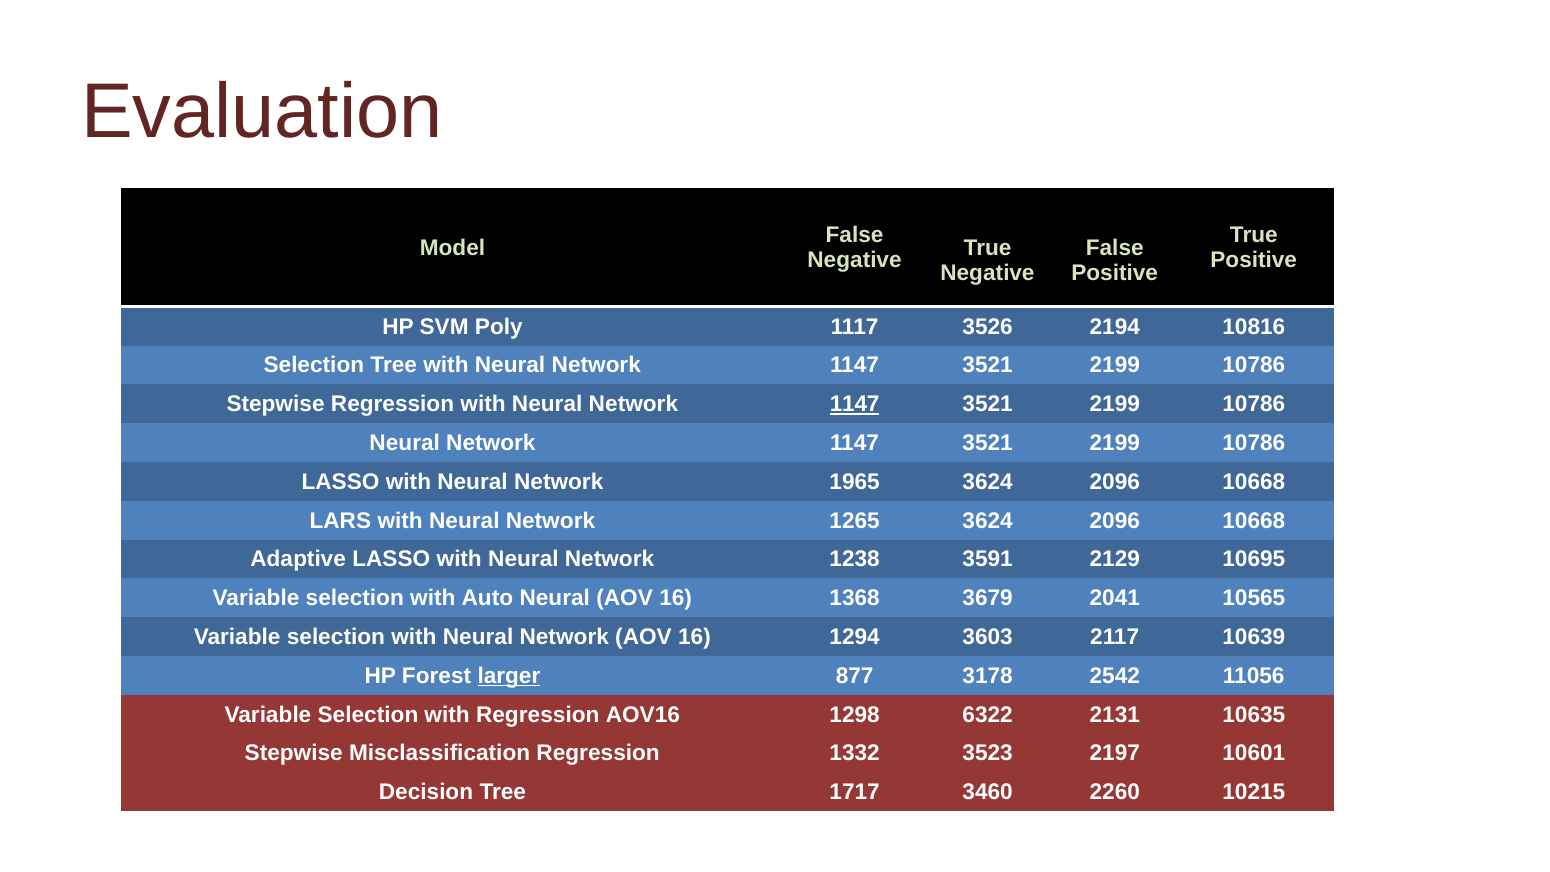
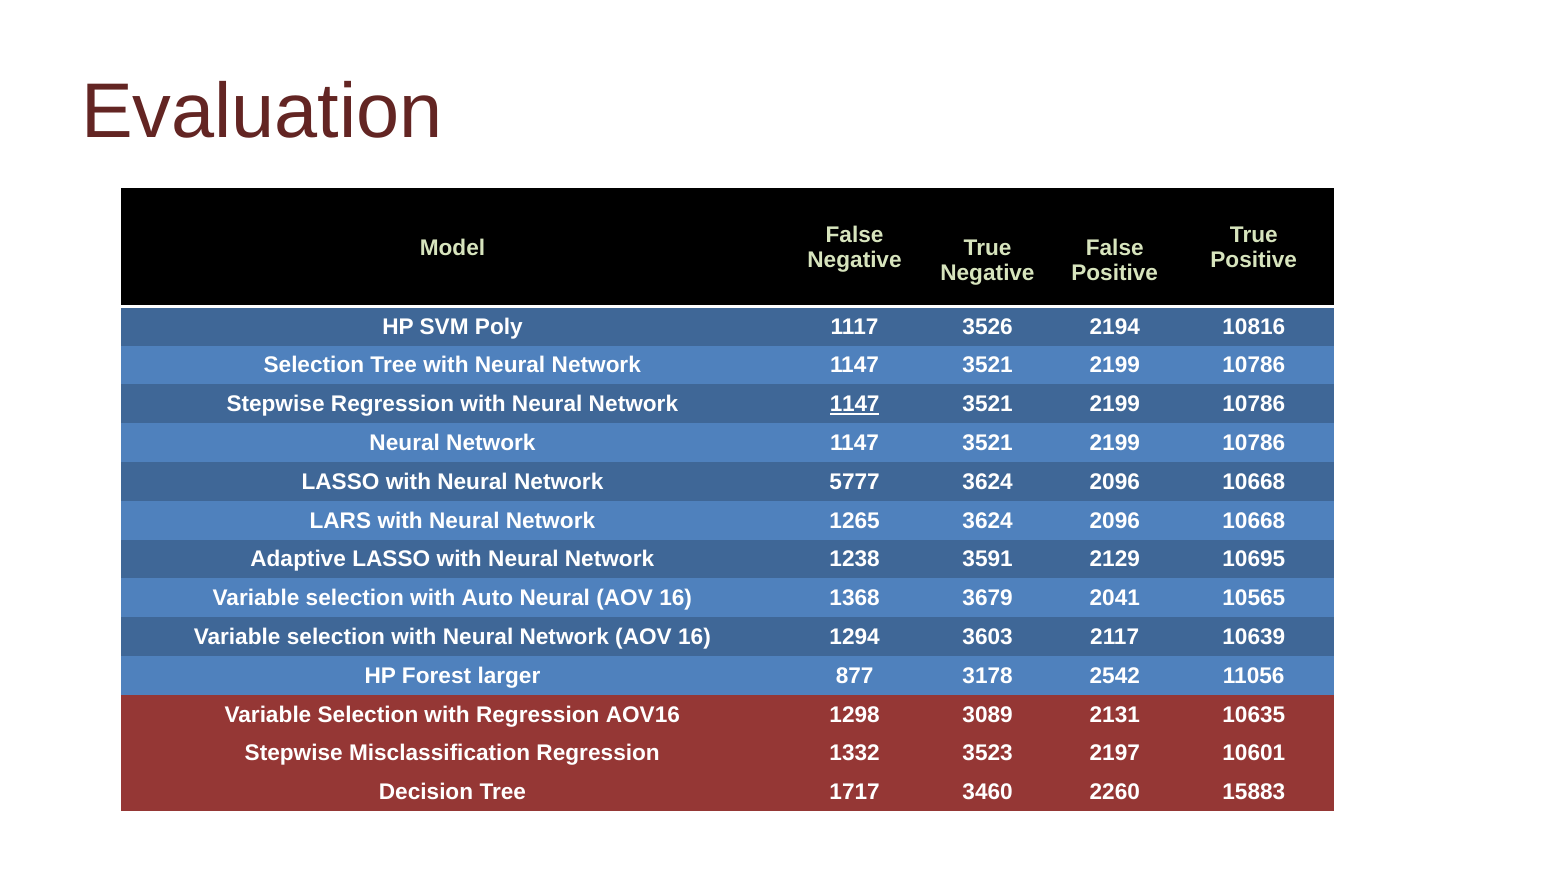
1965: 1965 -> 5777
larger underline: present -> none
6322: 6322 -> 3089
10215: 10215 -> 15883
